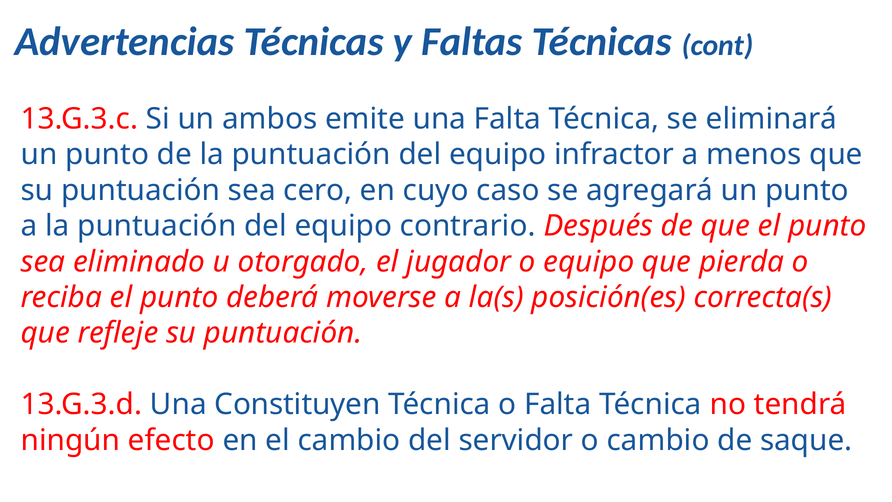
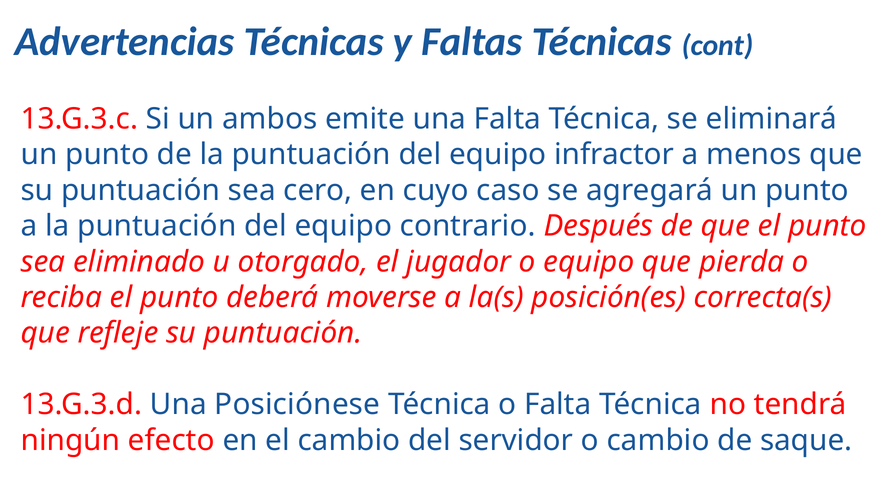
Constituyen: Constituyen -> Posiciónese
